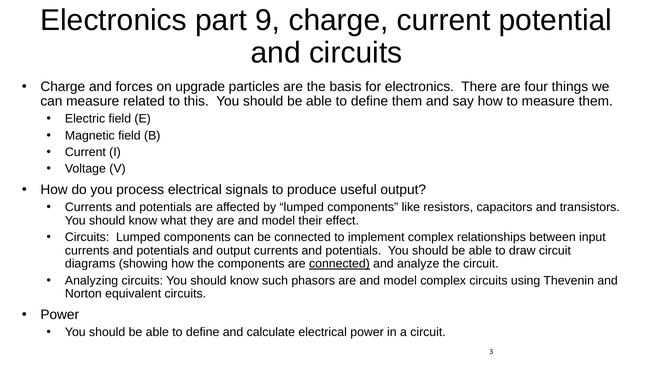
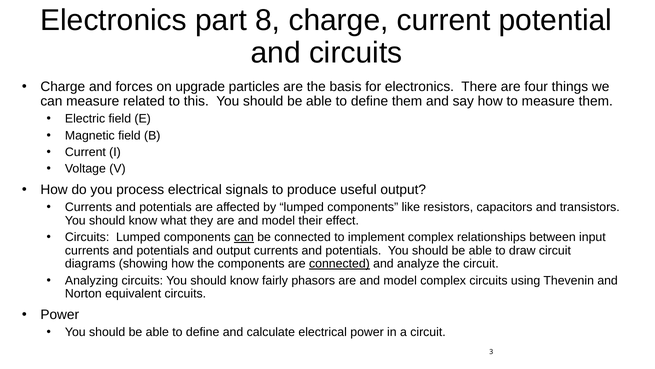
9: 9 -> 8
can at (244, 237) underline: none -> present
such: such -> fairly
